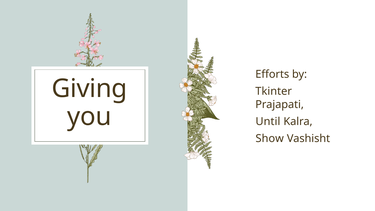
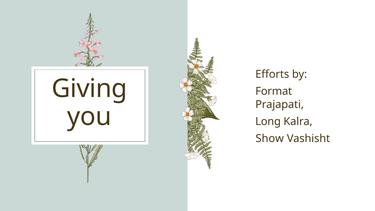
Tkinter: Tkinter -> Format
Until: Until -> Long
